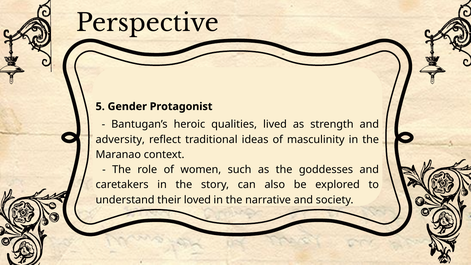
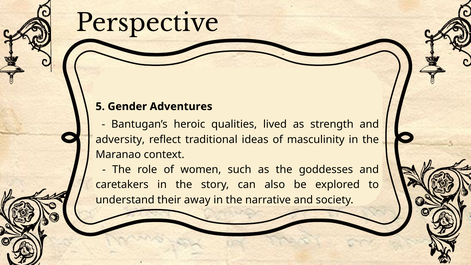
Protagonist: Protagonist -> Adventures
loved: loved -> away
